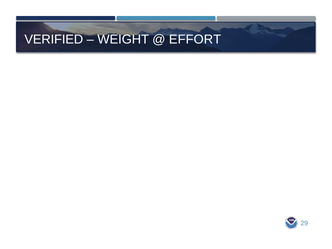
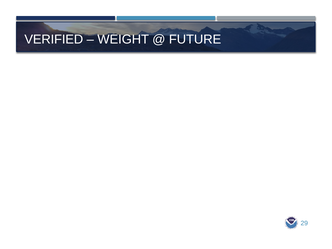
EFFORT: EFFORT -> FUTURE
